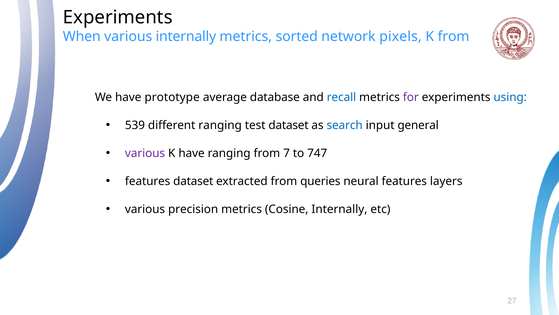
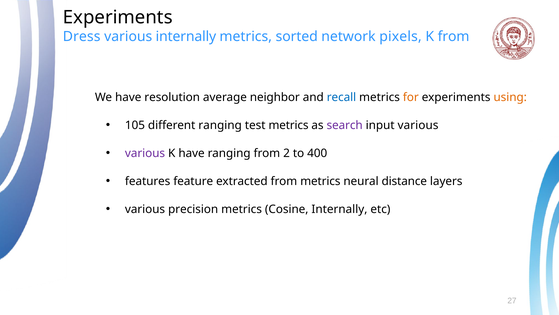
When: When -> Dress
prototype: prototype -> resolution
database: database -> neighbor
for colour: purple -> orange
using colour: blue -> orange
539: 539 -> 105
test dataset: dataset -> metrics
search colour: blue -> purple
input general: general -> various
7: 7 -> 2
747: 747 -> 400
features dataset: dataset -> feature
from queries: queries -> metrics
neural features: features -> distance
